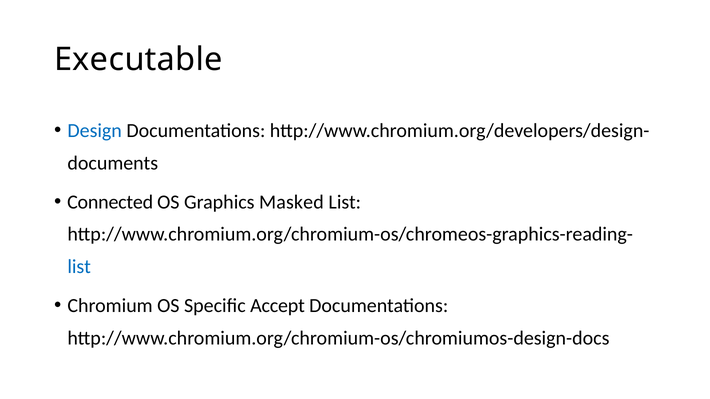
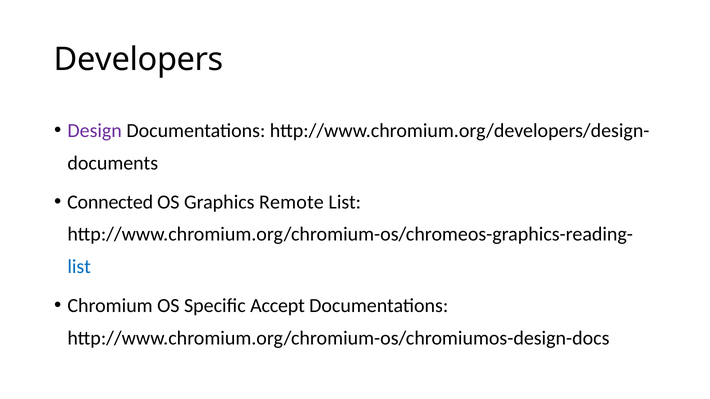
Executable: Executable -> Developers
Design colour: blue -> purple
Masked: Masked -> Remote
